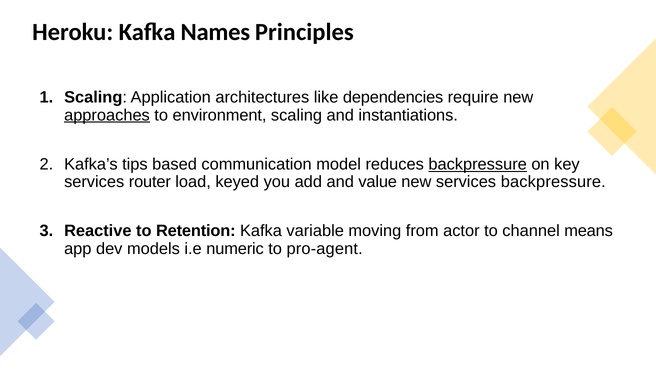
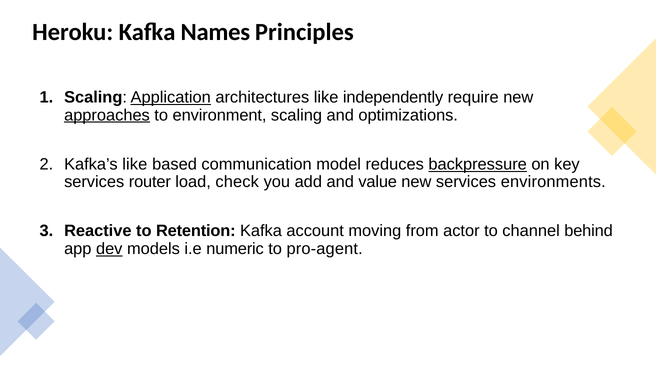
Application underline: none -> present
dependencies: dependencies -> independently
instantiations: instantiations -> optimizations
Kafka’s tips: tips -> like
keyed: keyed -> check
services backpressure: backpressure -> environments
variable: variable -> account
means: means -> behind
dev underline: none -> present
